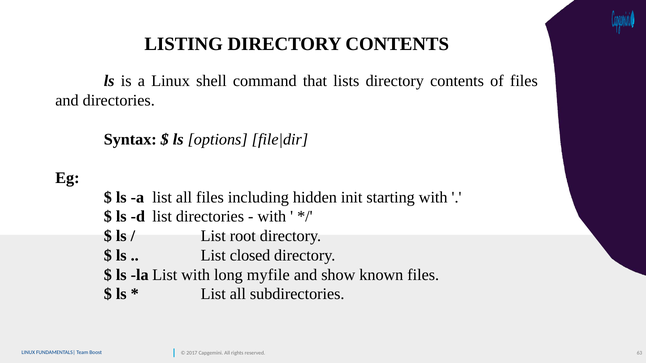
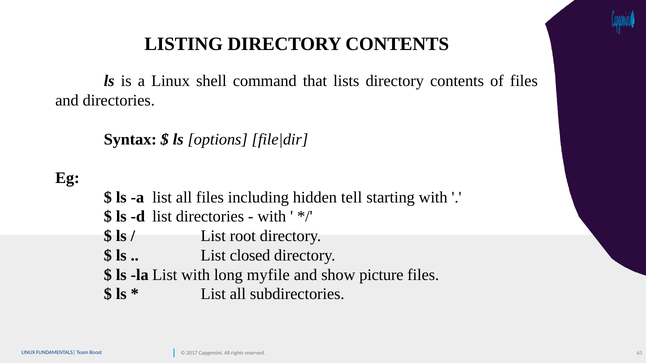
init: init -> tell
known: known -> picture
